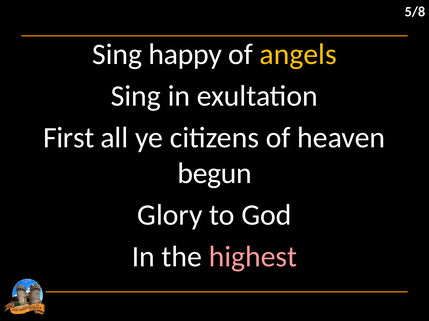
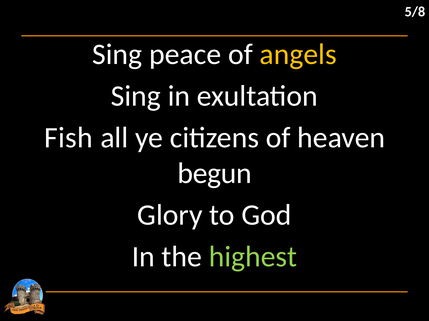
happy: happy -> peace
First: First -> Fish
highest colour: pink -> light green
